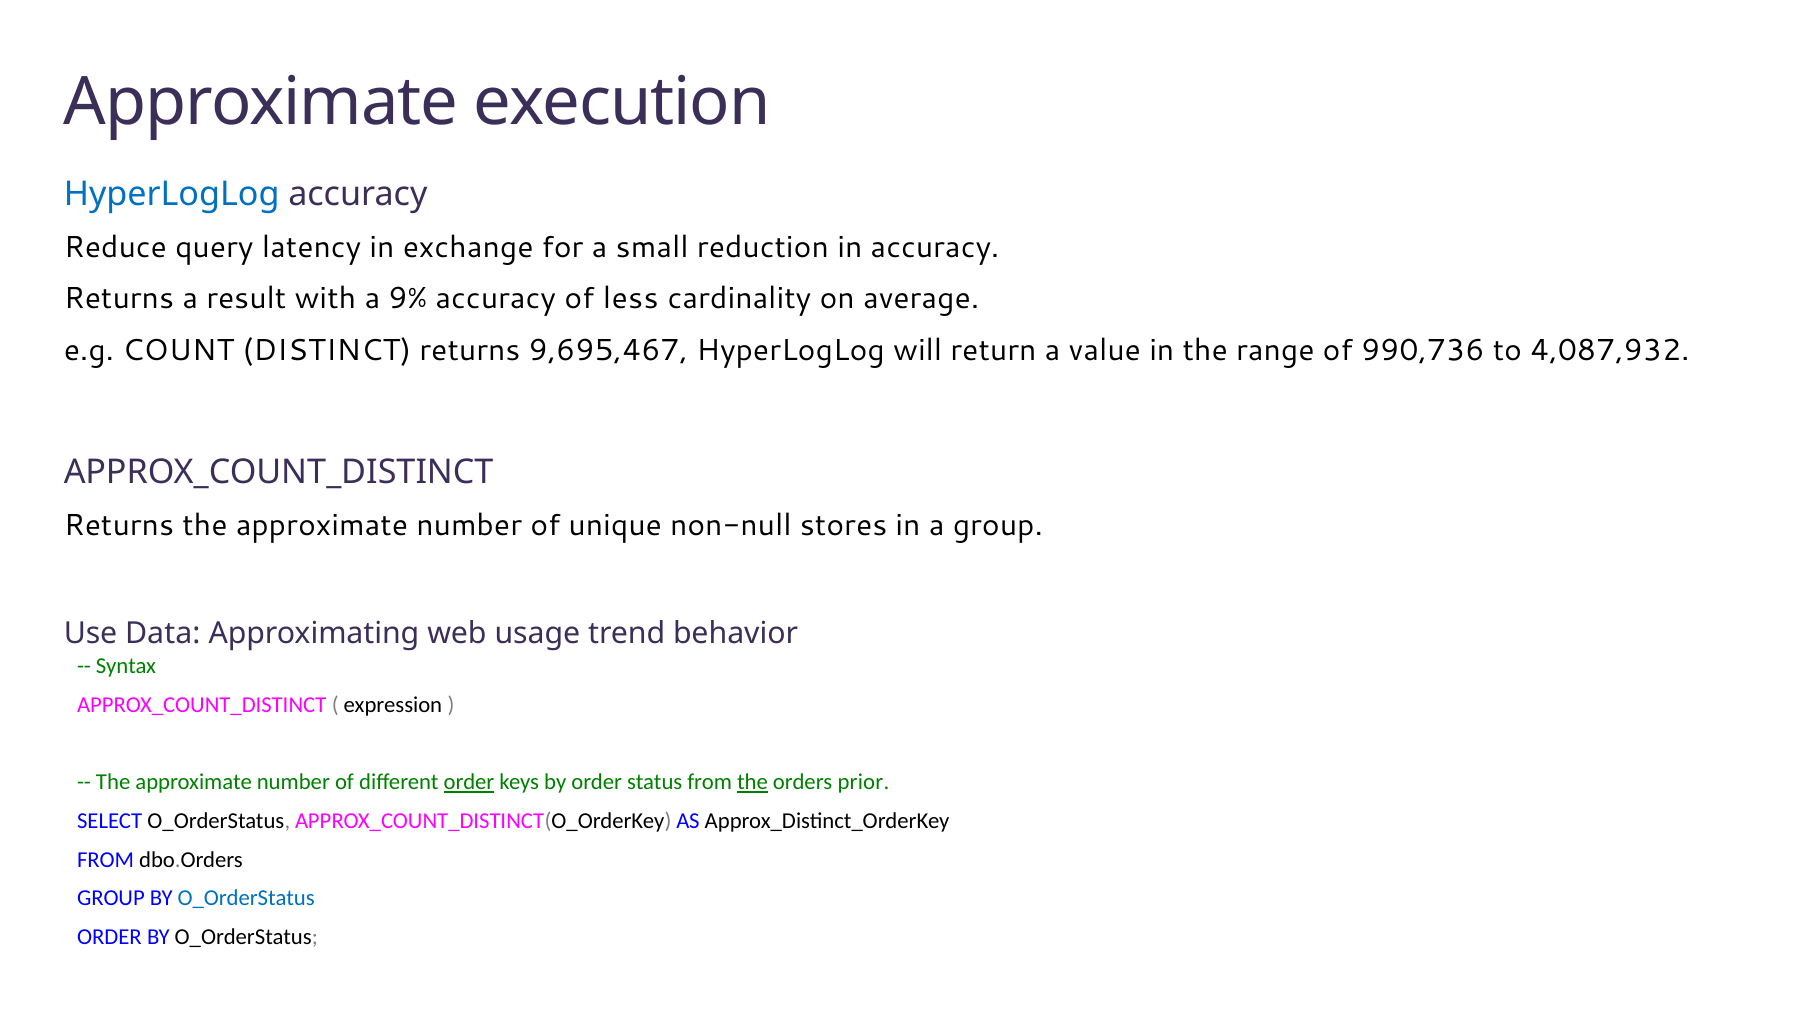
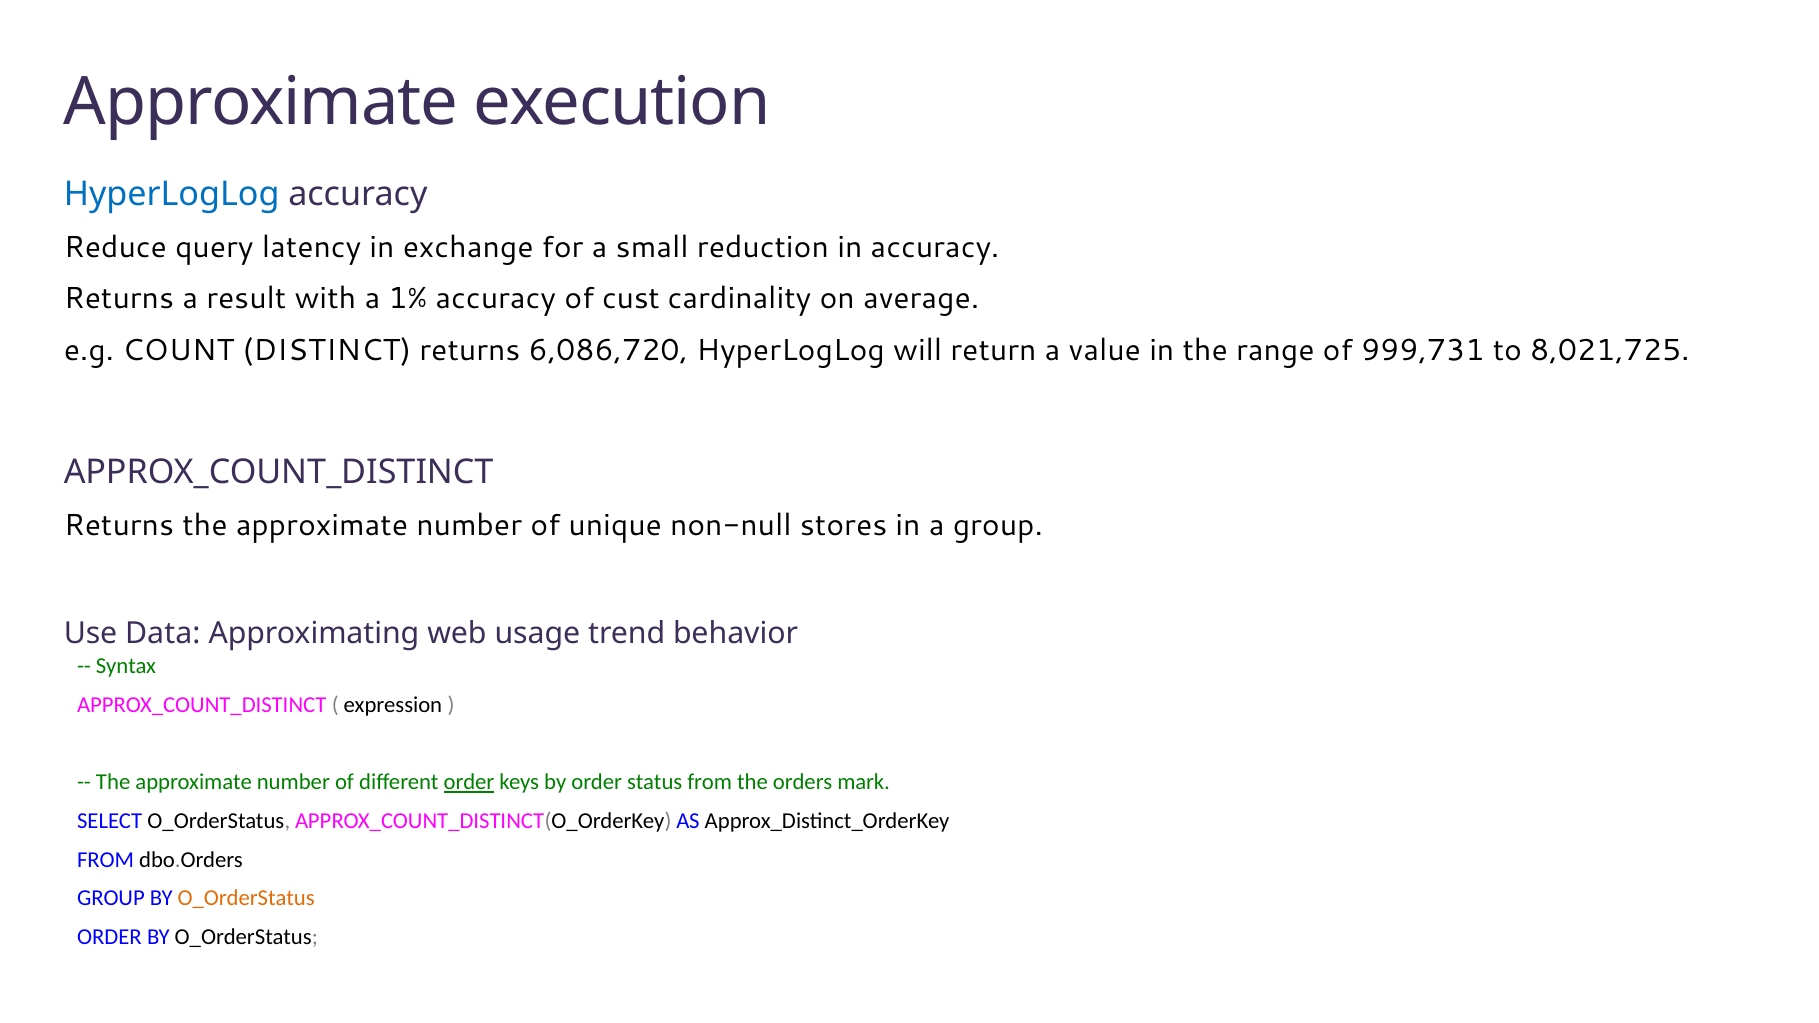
9%: 9% -> 1%
less: less -> cust
9,695,467: 9,695,467 -> 6,086,720
990,736: 990,736 -> 999,731
4,087,932: 4,087,932 -> 8,021,725
the at (753, 782) underline: present -> none
prior: prior -> mark
O_OrderStatus at (246, 898) colour: blue -> orange
